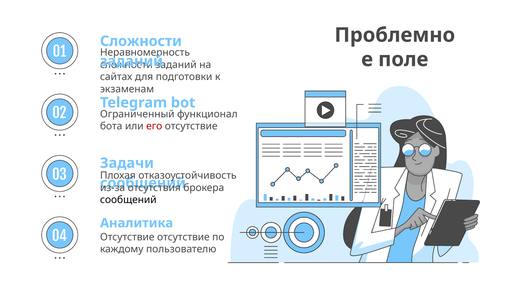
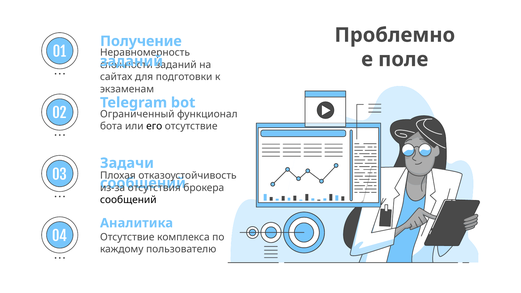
Сложности at (141, 41): Сложности -> Получение
его colour: red -> black
Отсутствие отсутствие: отсутствие -> комплекса
